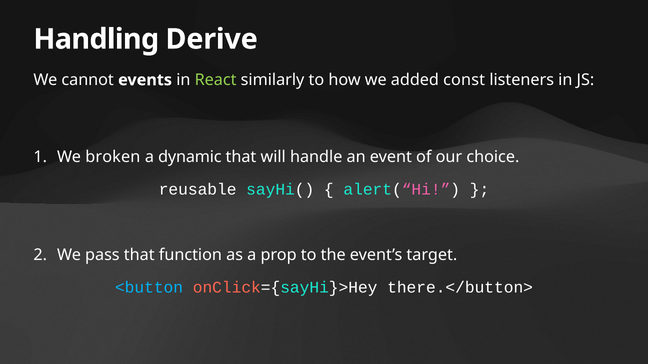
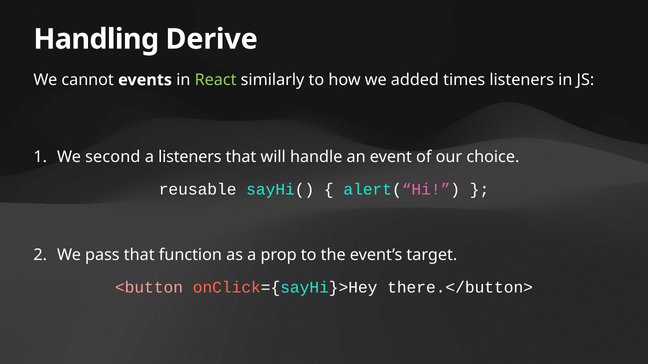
const: const -> times
broken: broken -> second
a dynamic: dynamic -> listeners
<button colour: light blue -> pink
